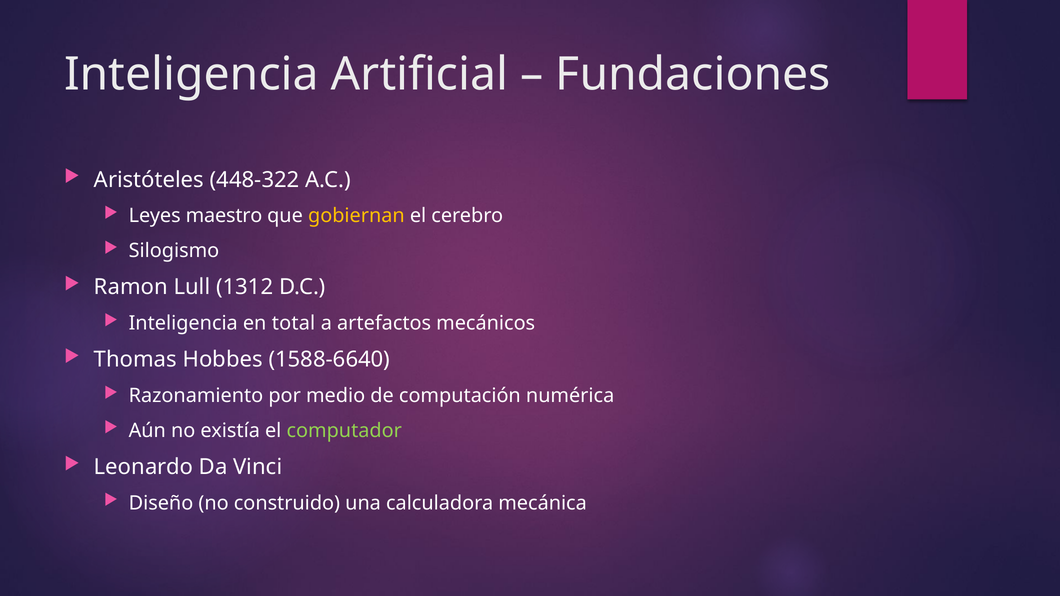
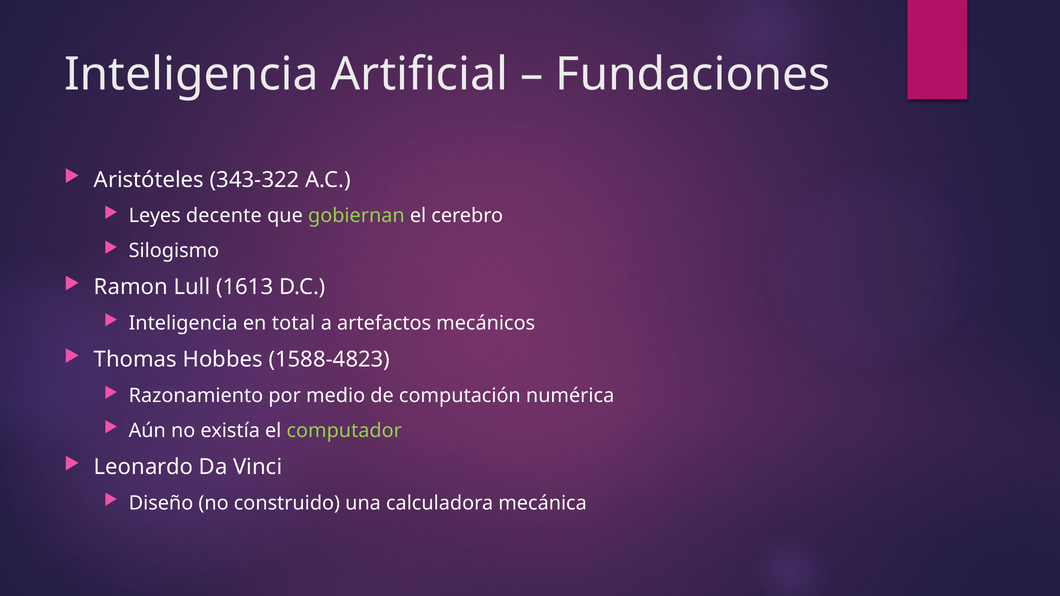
448-322: 448-322 -> 343-322
maestro: maestro -> decente
gobiernan colour: yellow -> light green
1312: 1312 -> 1613
1588-6640: 1588-6640 -> 1588-4823
